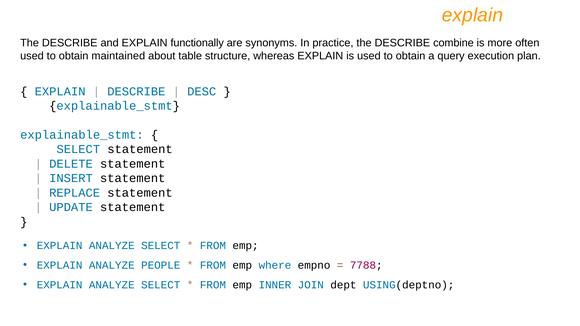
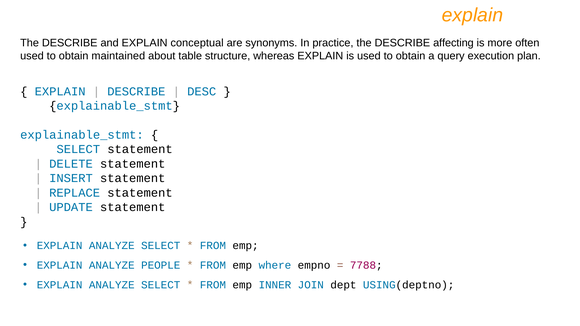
functionally: functionally -> conceptual
combine: combine -> affecting
